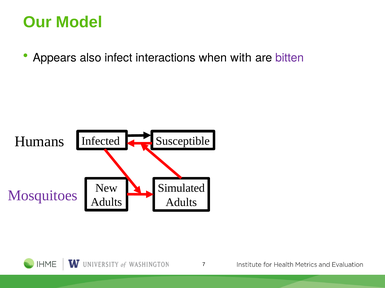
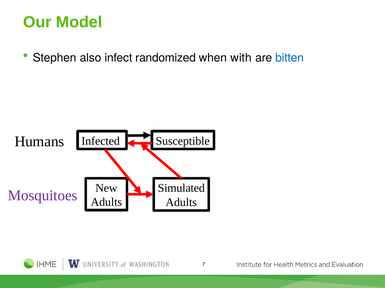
Appears: Appears -> Stephen
interactions: interactions -> randomized
bitten colour: purple -> blue
